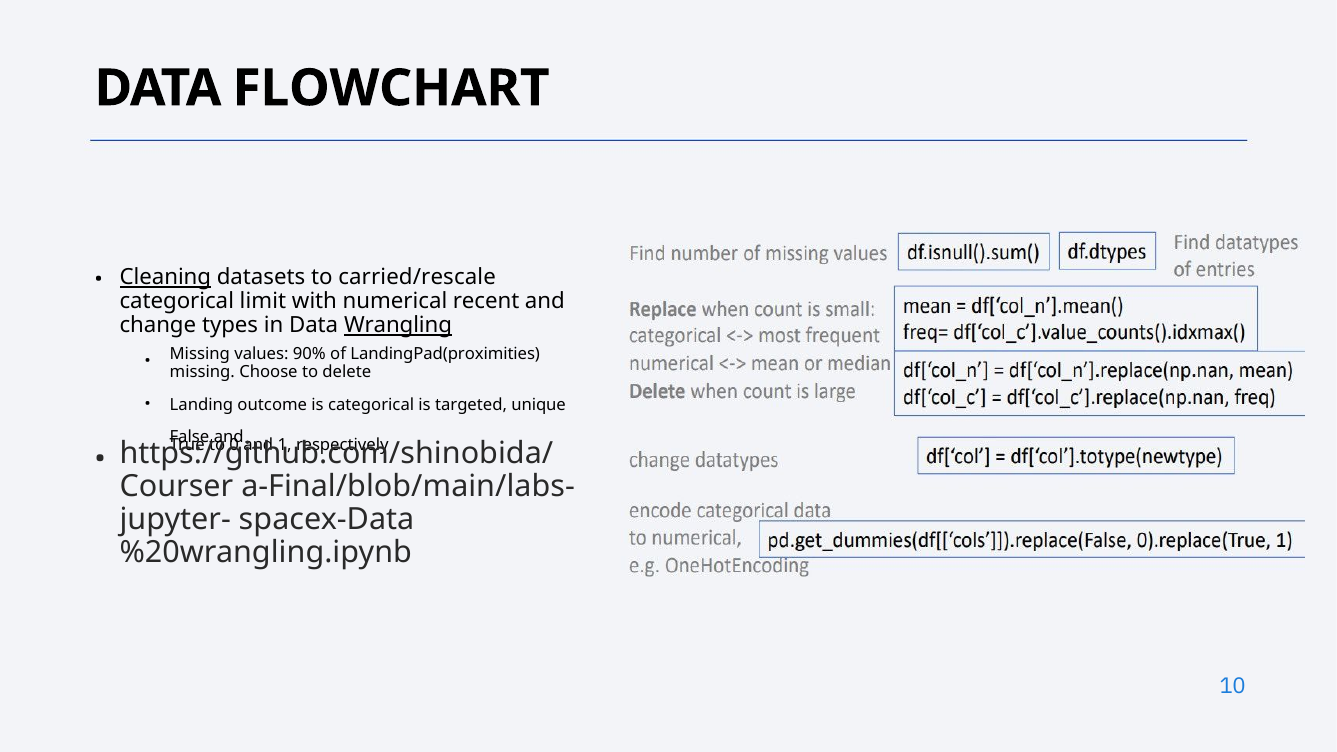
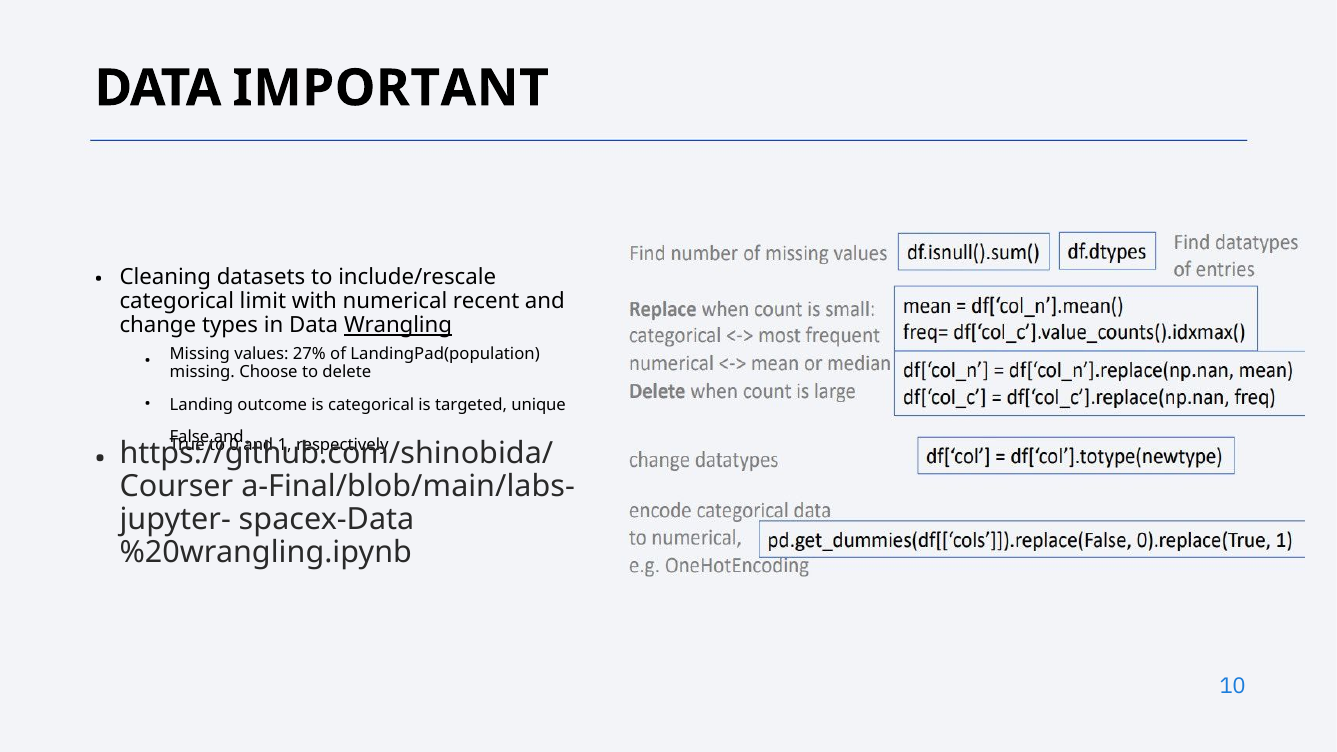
FLOWCHART: FLOWCHART -> IMPORTANT
Cleaning underline: present -> none
carried/rescale: carried/rescale -> include/rescale
90%: 90% -> 27%
LandingPad(proximities: LandingPad(proximities -> LandingPad(population
